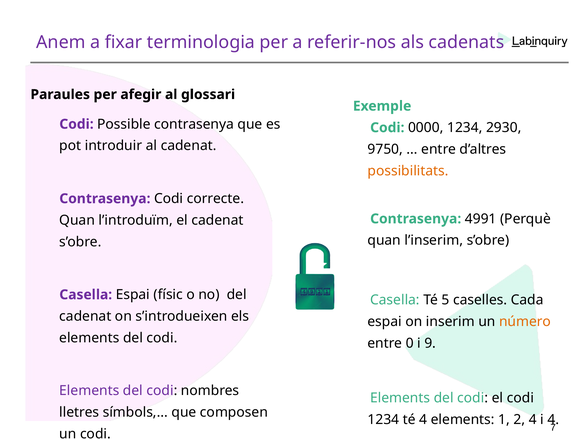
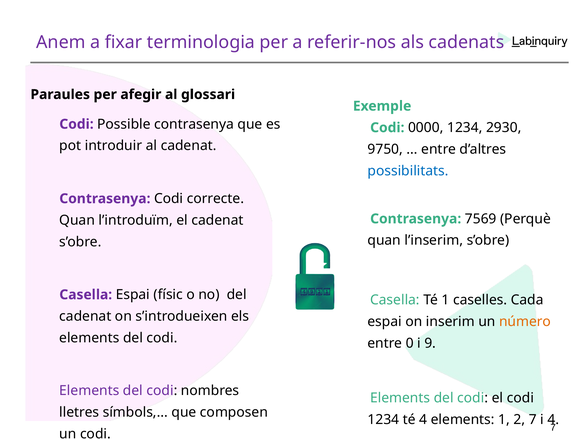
possibilitats colour: orange -> blue
4991: 4991 -> 7569
Té 5: 5 -> 1
2 4: 4 -> 7
